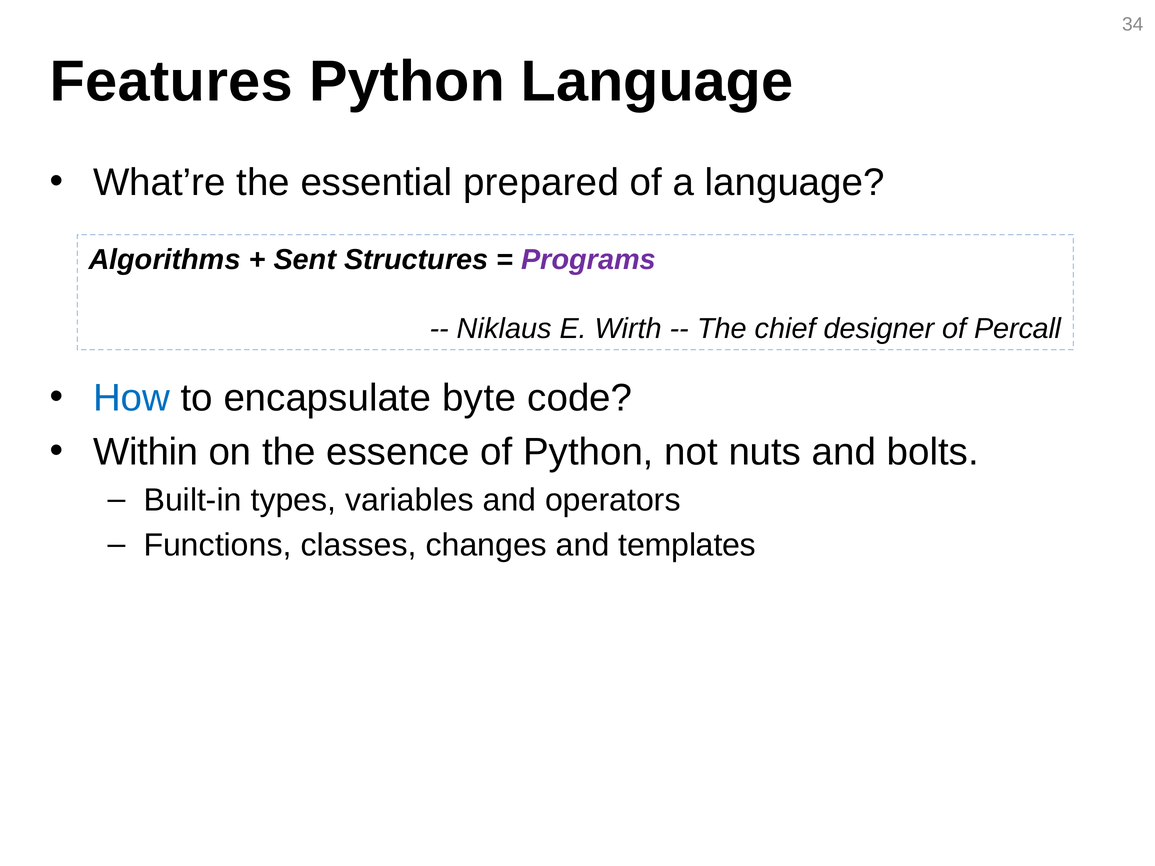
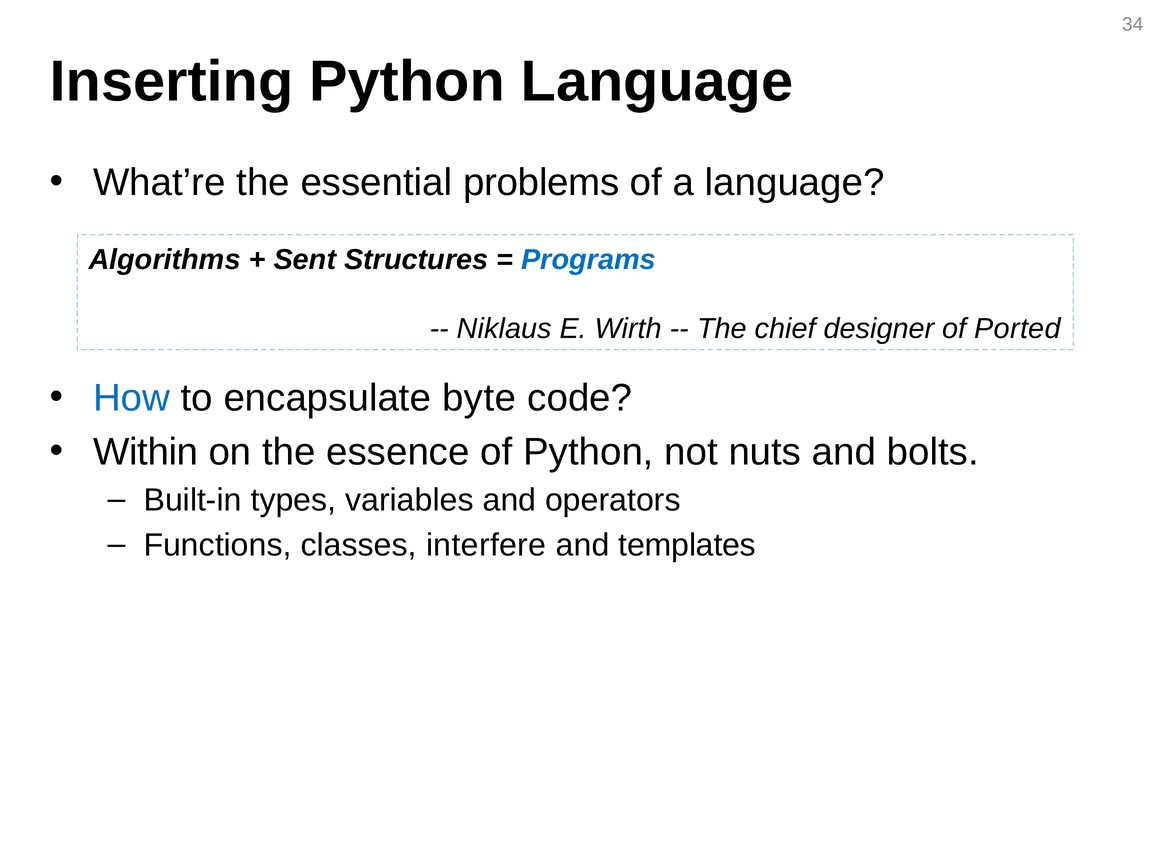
Features: Features -> Inserting
prepared: prepared -> problems
Programs colour: purple -> blue
Percall: Percall -> Ported
changes: changes -> interfere
